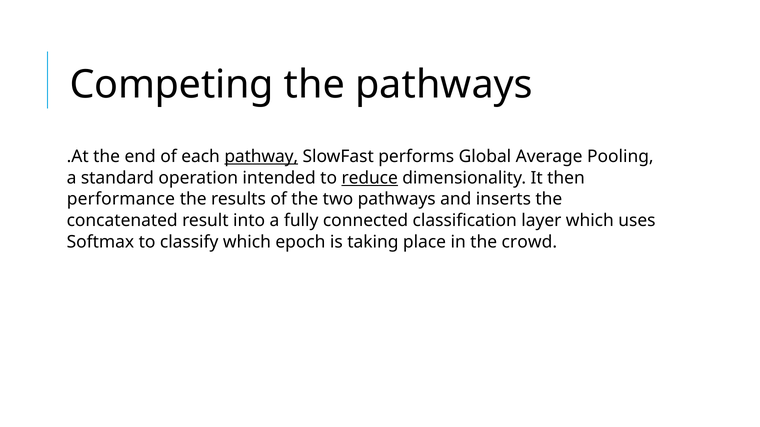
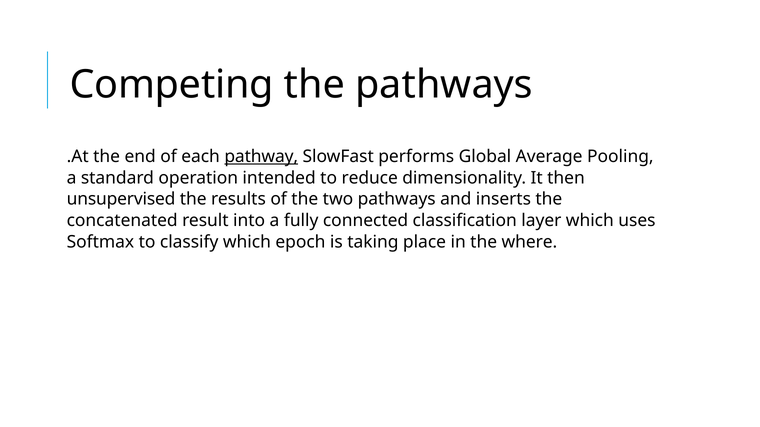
reduce underline: present -> none
performance: performance -> unsupervised
crowd: crowd -> where
